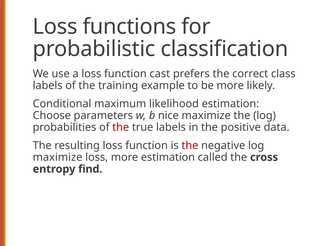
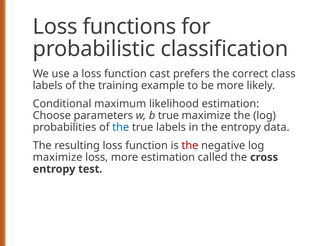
b nice: nice -> true
the at (121, 127) colour: red -> blue
the positive: positive -> entropy
find: find -> test
